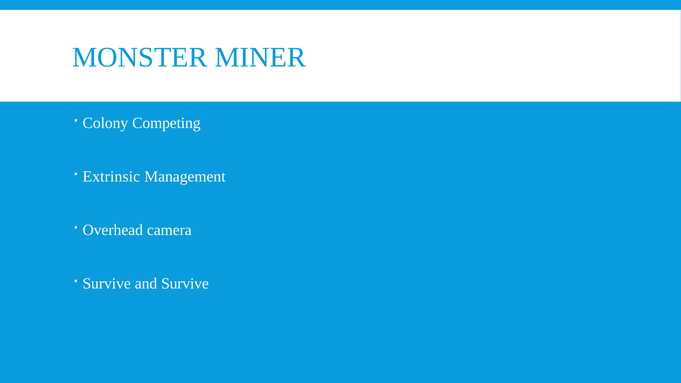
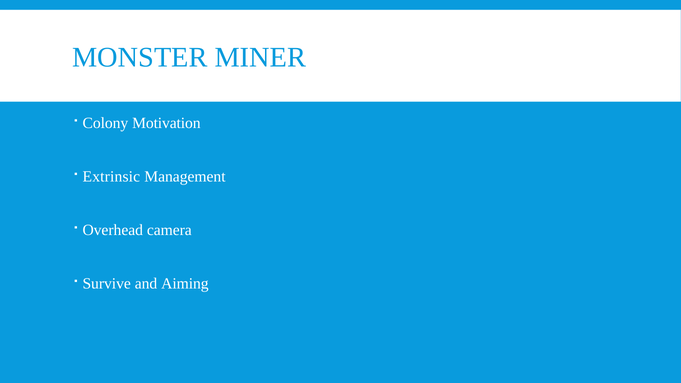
Competing: Competing -> Motivation
and Survive: Survive -> Aiming
